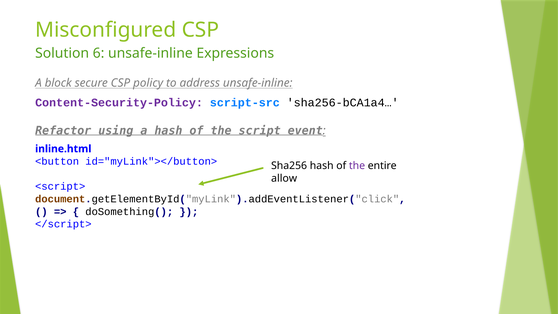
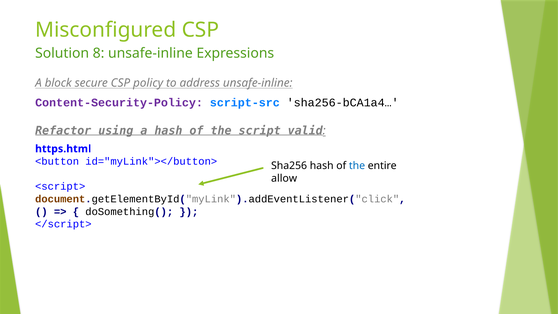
6: 6 -> 8
event: event -> valid
inline.html: inline.html -> https.html
the at (357, 166) colour: purple -> blue
